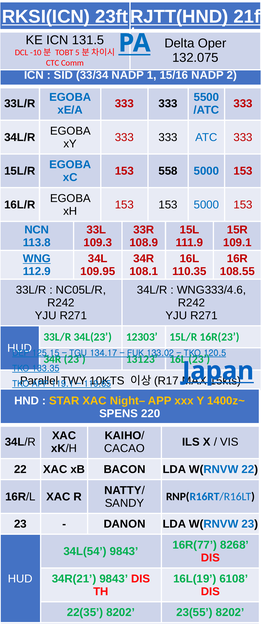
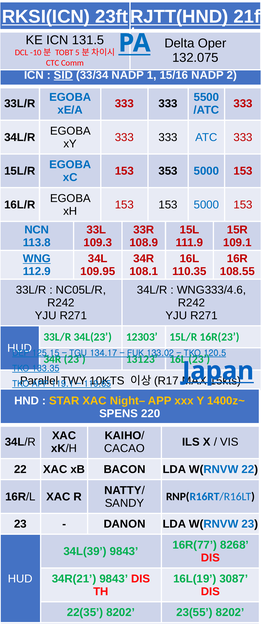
SID underline: none -> present
558: 558 -> 353
34L(54: 34L(54 -> 34L(39
6108: 6108 -> 3087
